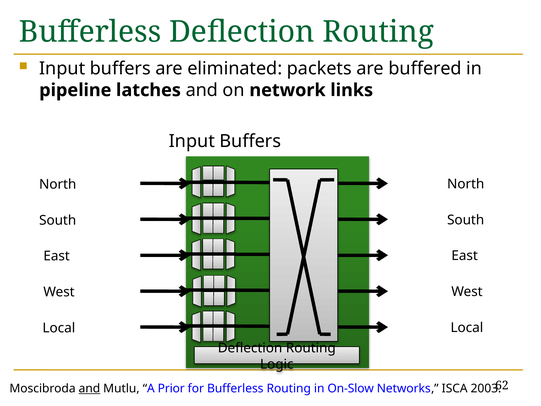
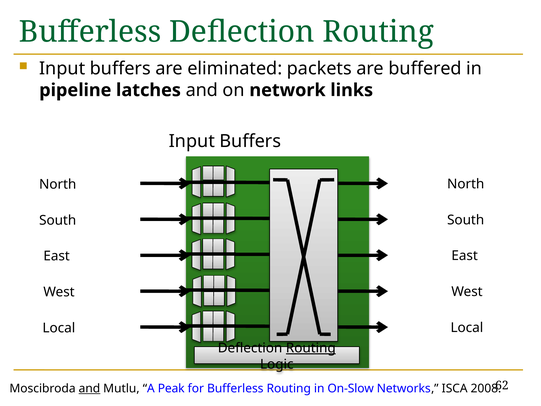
Routing at (311, 348) underline: none -> present
Prior: Prior -> Peak
2003: 2003 -> 2008
